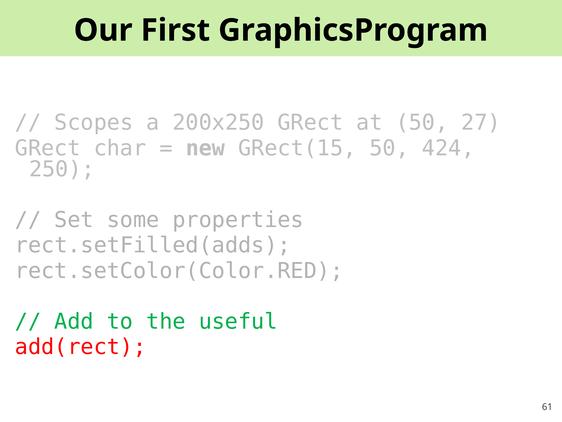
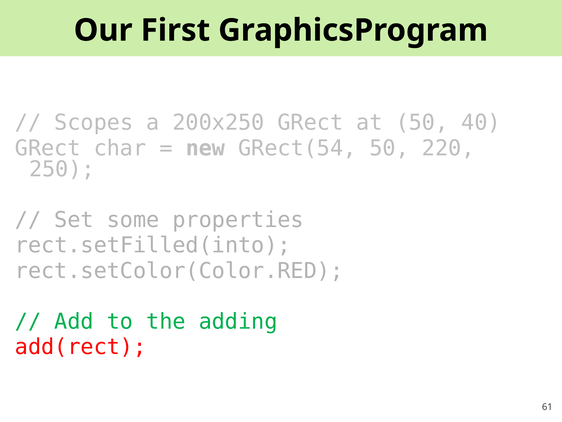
27: 27 -> 40
GRect(15: GRect(15 -> GRect(54
424: 424 -> 220
rect.setFilled(adds: rect.setFilled(adds -> rect.setFilled(into
useful: useful -> adding
